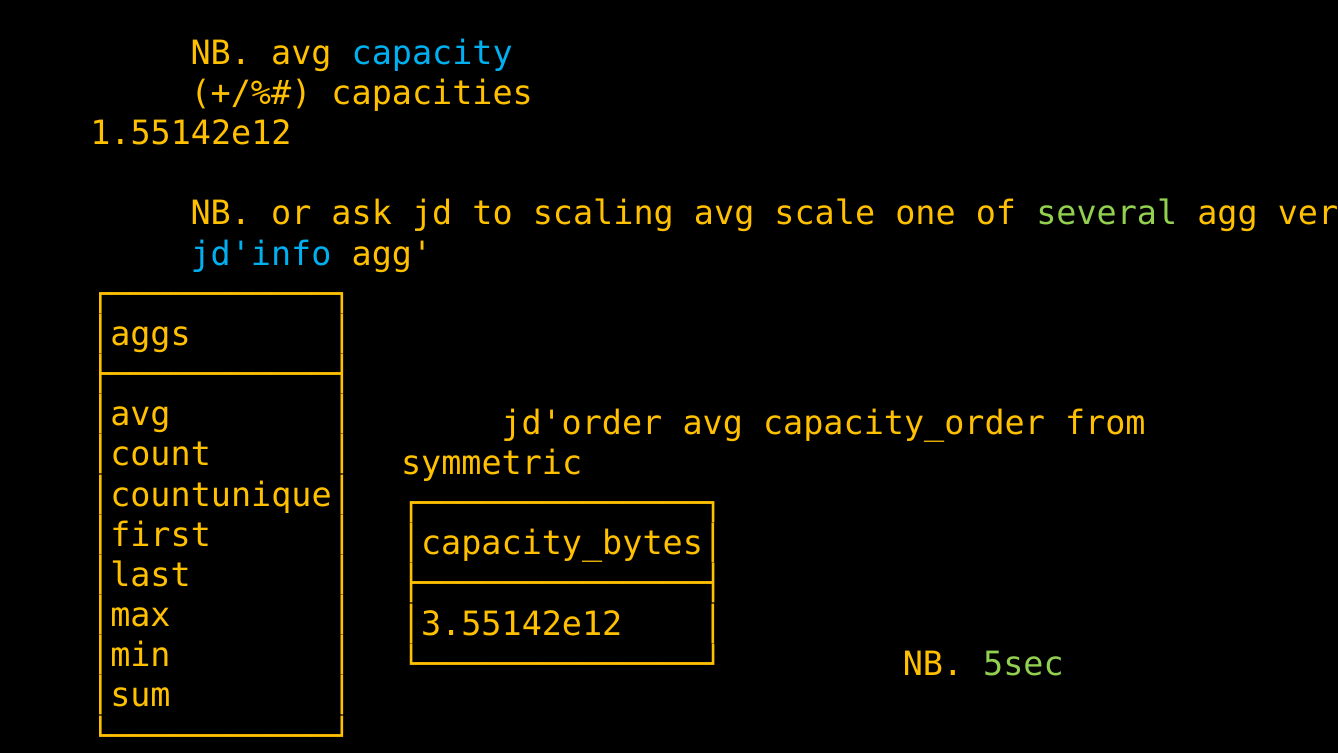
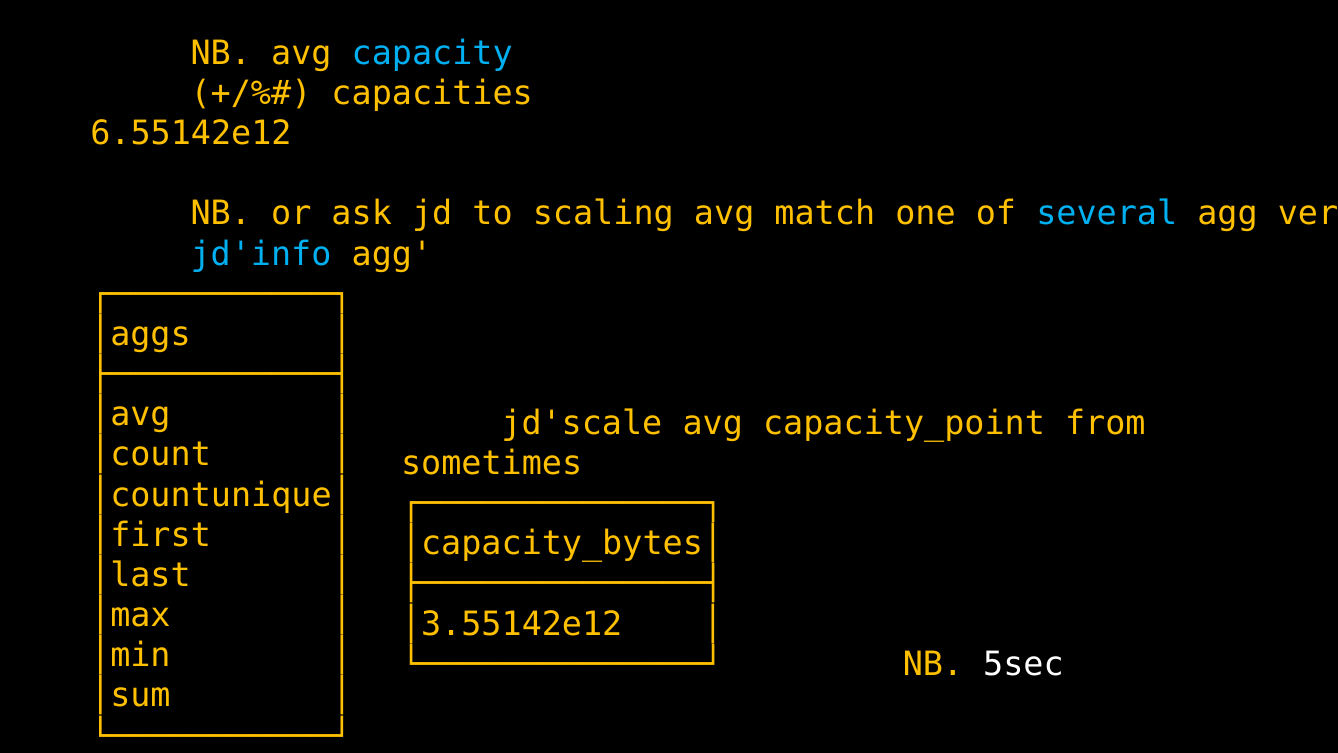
1.55142e12: 1.55142e12 -> 6.55142e12
scale: scale -> match
several colour: light green -> light blue
jd'order: jd'order -> jd'scale
capacity_order: capacity_order -> capacity_point
symmetric: symmetric -> sometimes
5sec colour: light green -> white
